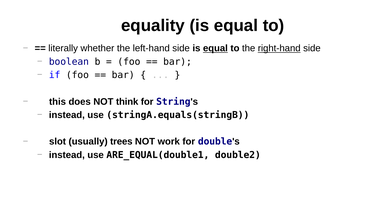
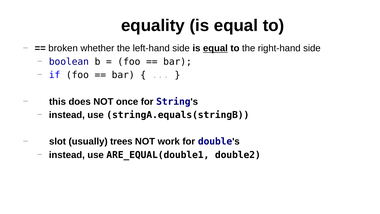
literally: literally -> broken
right-hand underline: present -> none
think: think -> once
